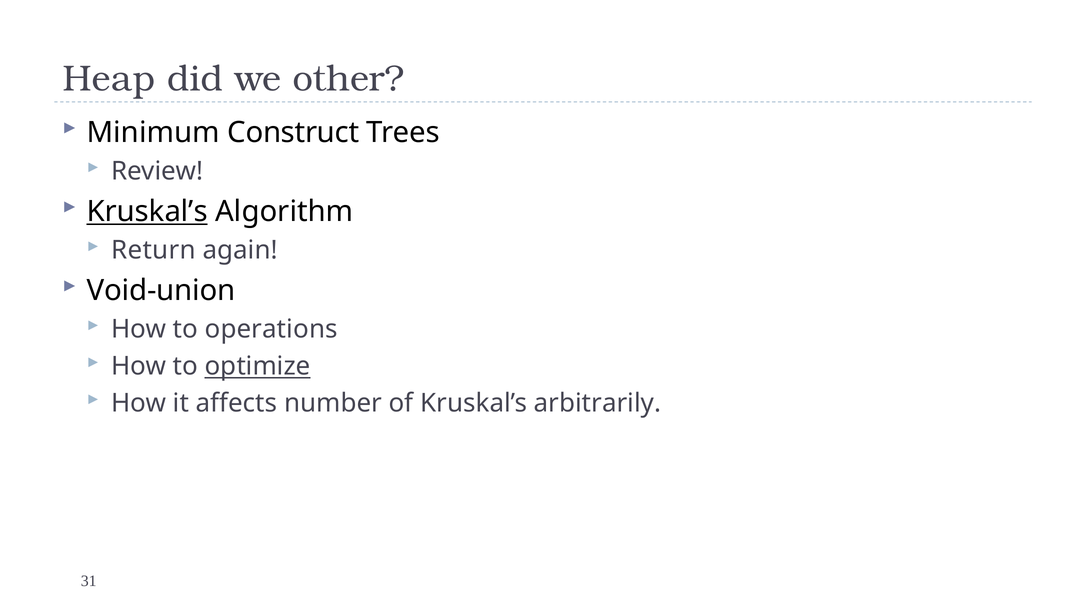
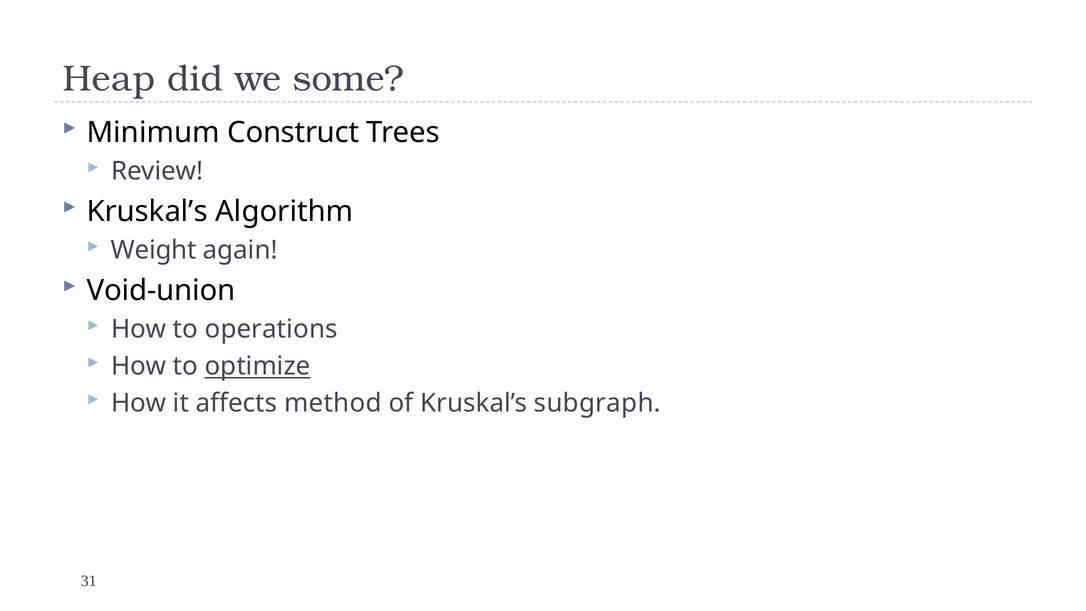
other: other -> some
Kruskal’s at (147, 211) underline: present -> none
Return: Return -> Weight
number: number -> method
arbitrarily: arbitrarily -> subgraph
